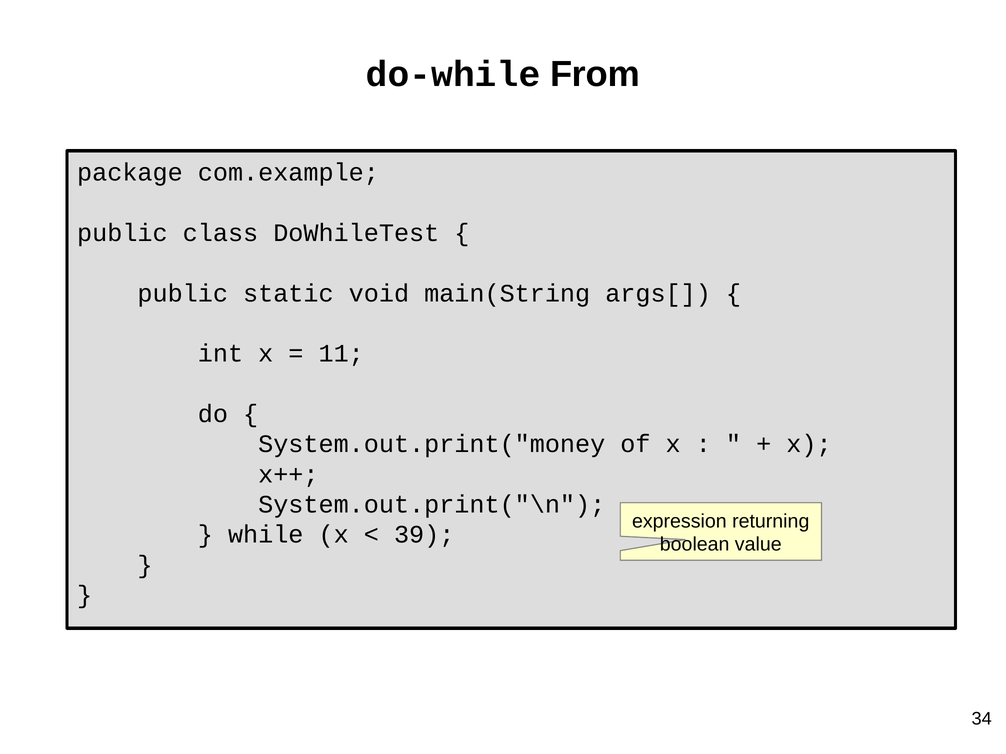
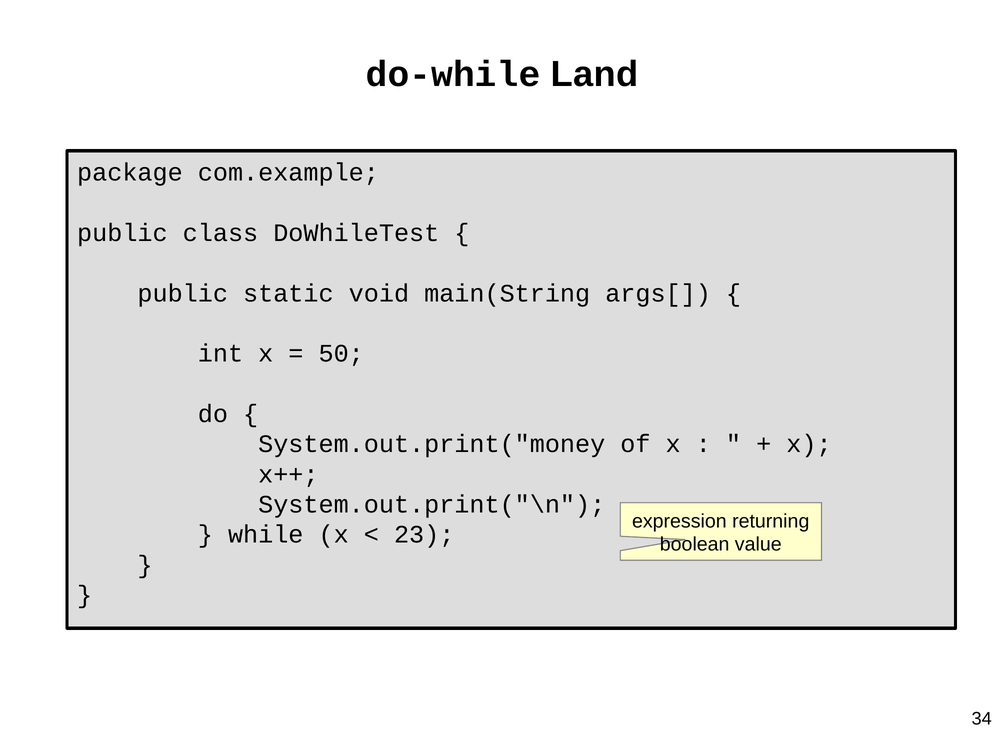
From: From -> Land
11: 11 -> 50
39: 39 -> 23
